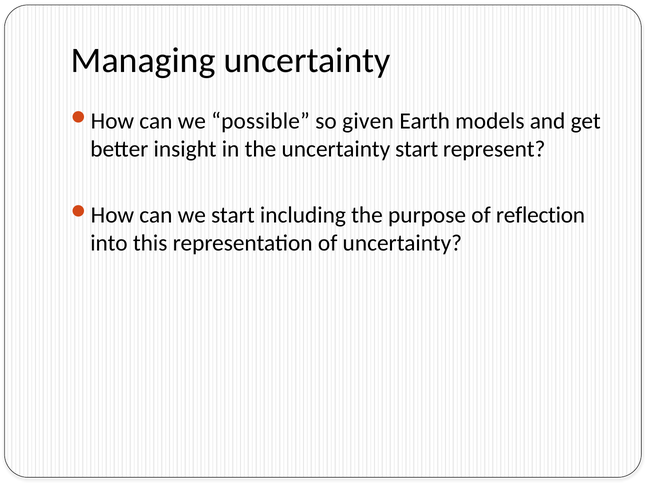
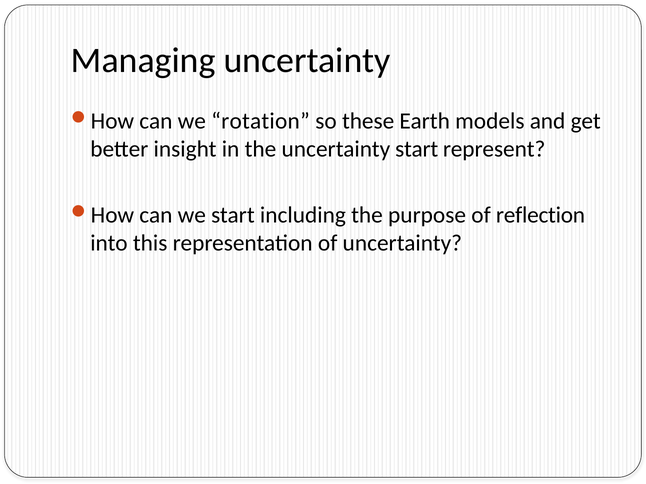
possible: possible -> rotation
given: given -> these
